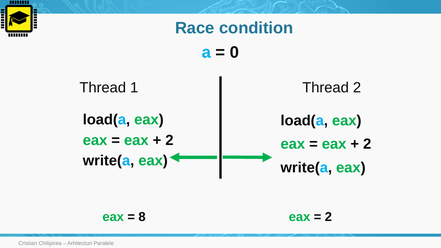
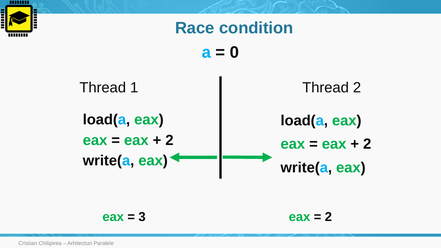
8: 8 -> 3
